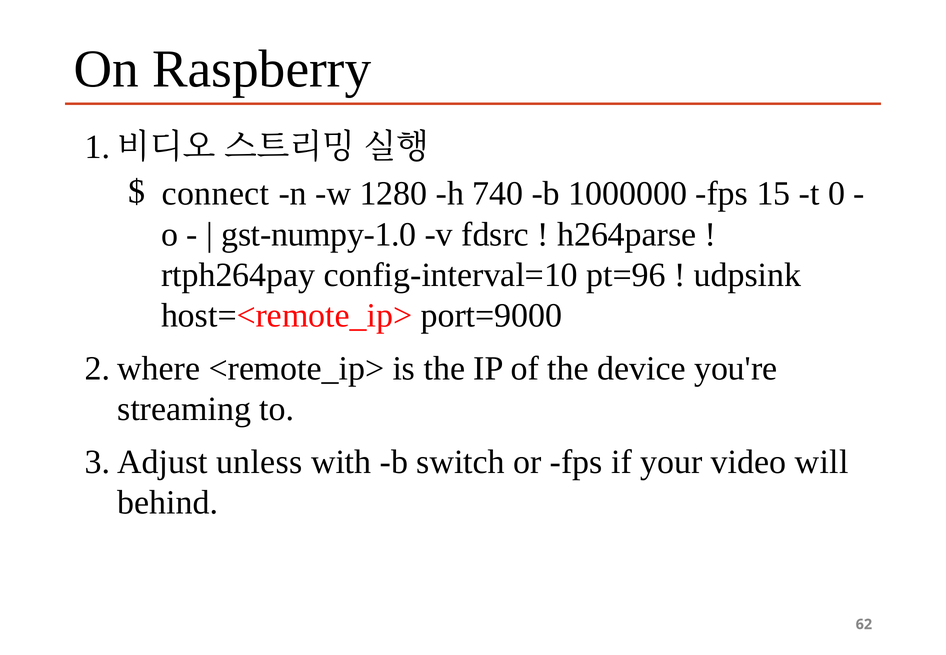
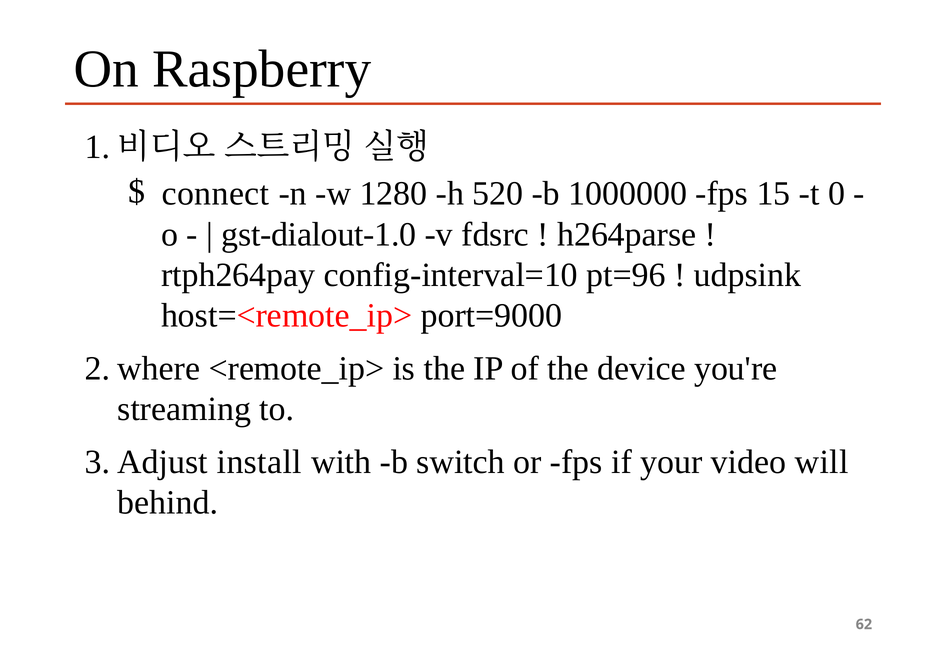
740: 740 -> 520
gst-numpy-1.0: gst-numpy-1.0 -> gst-dialout-1.0
unless: unless -> install
